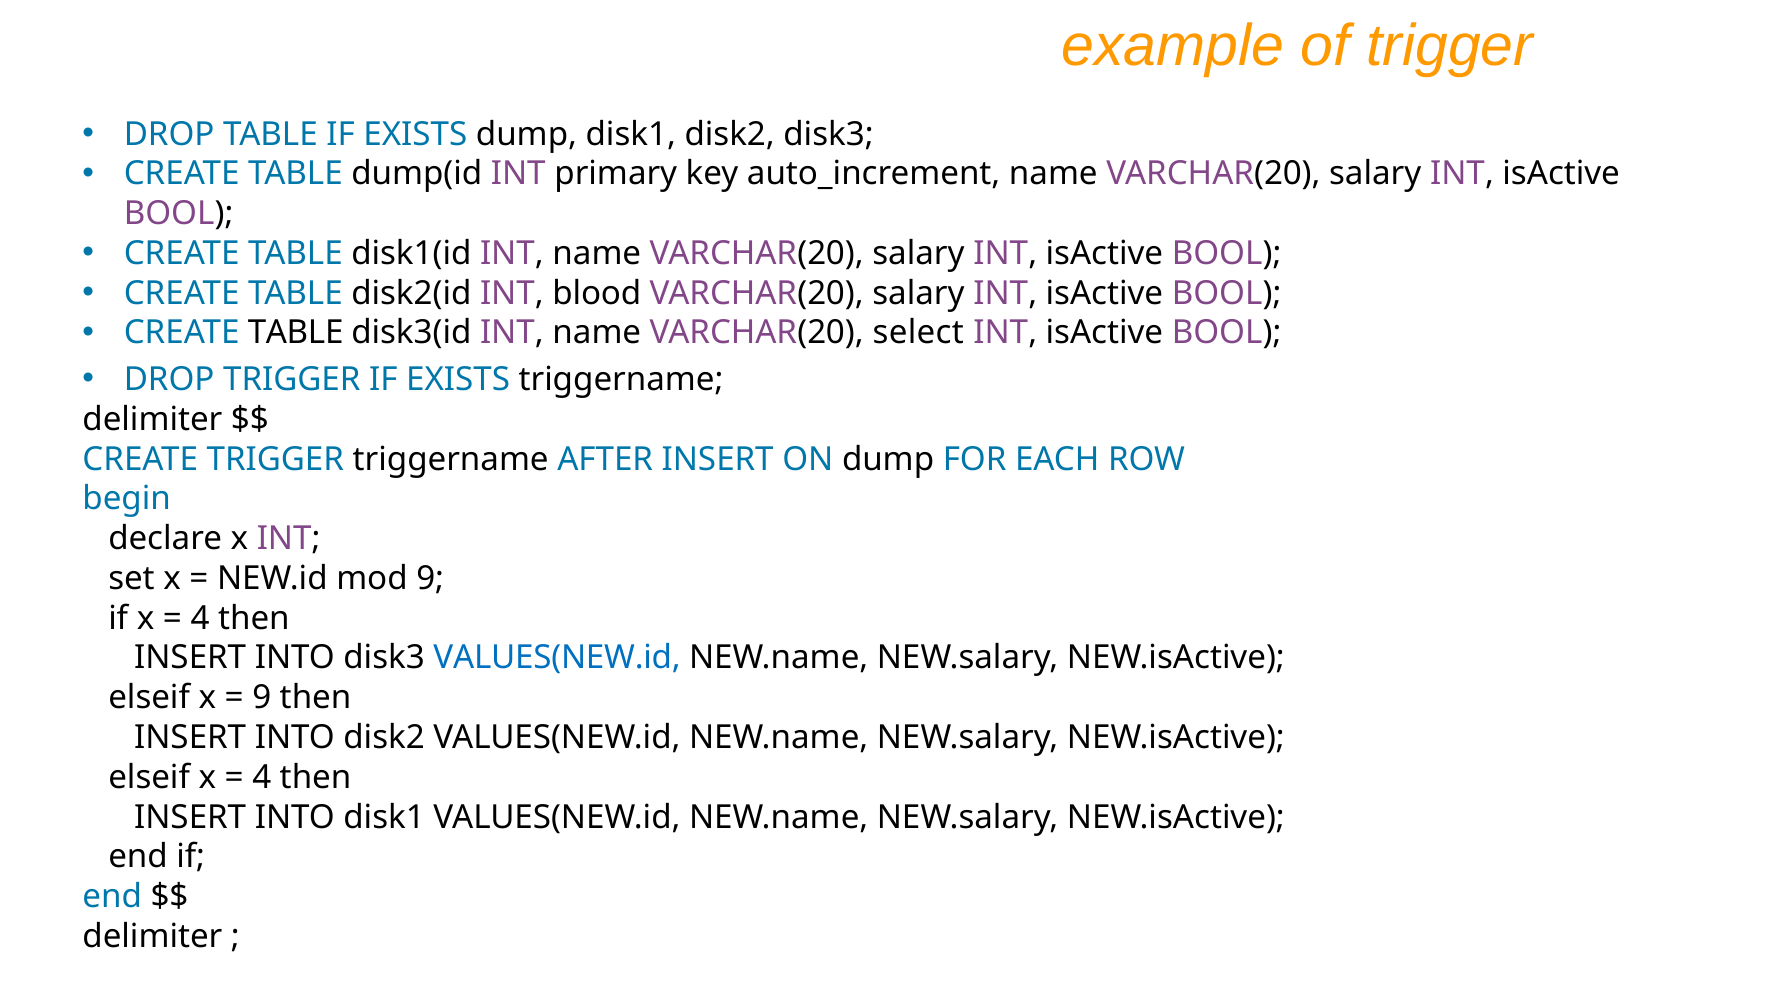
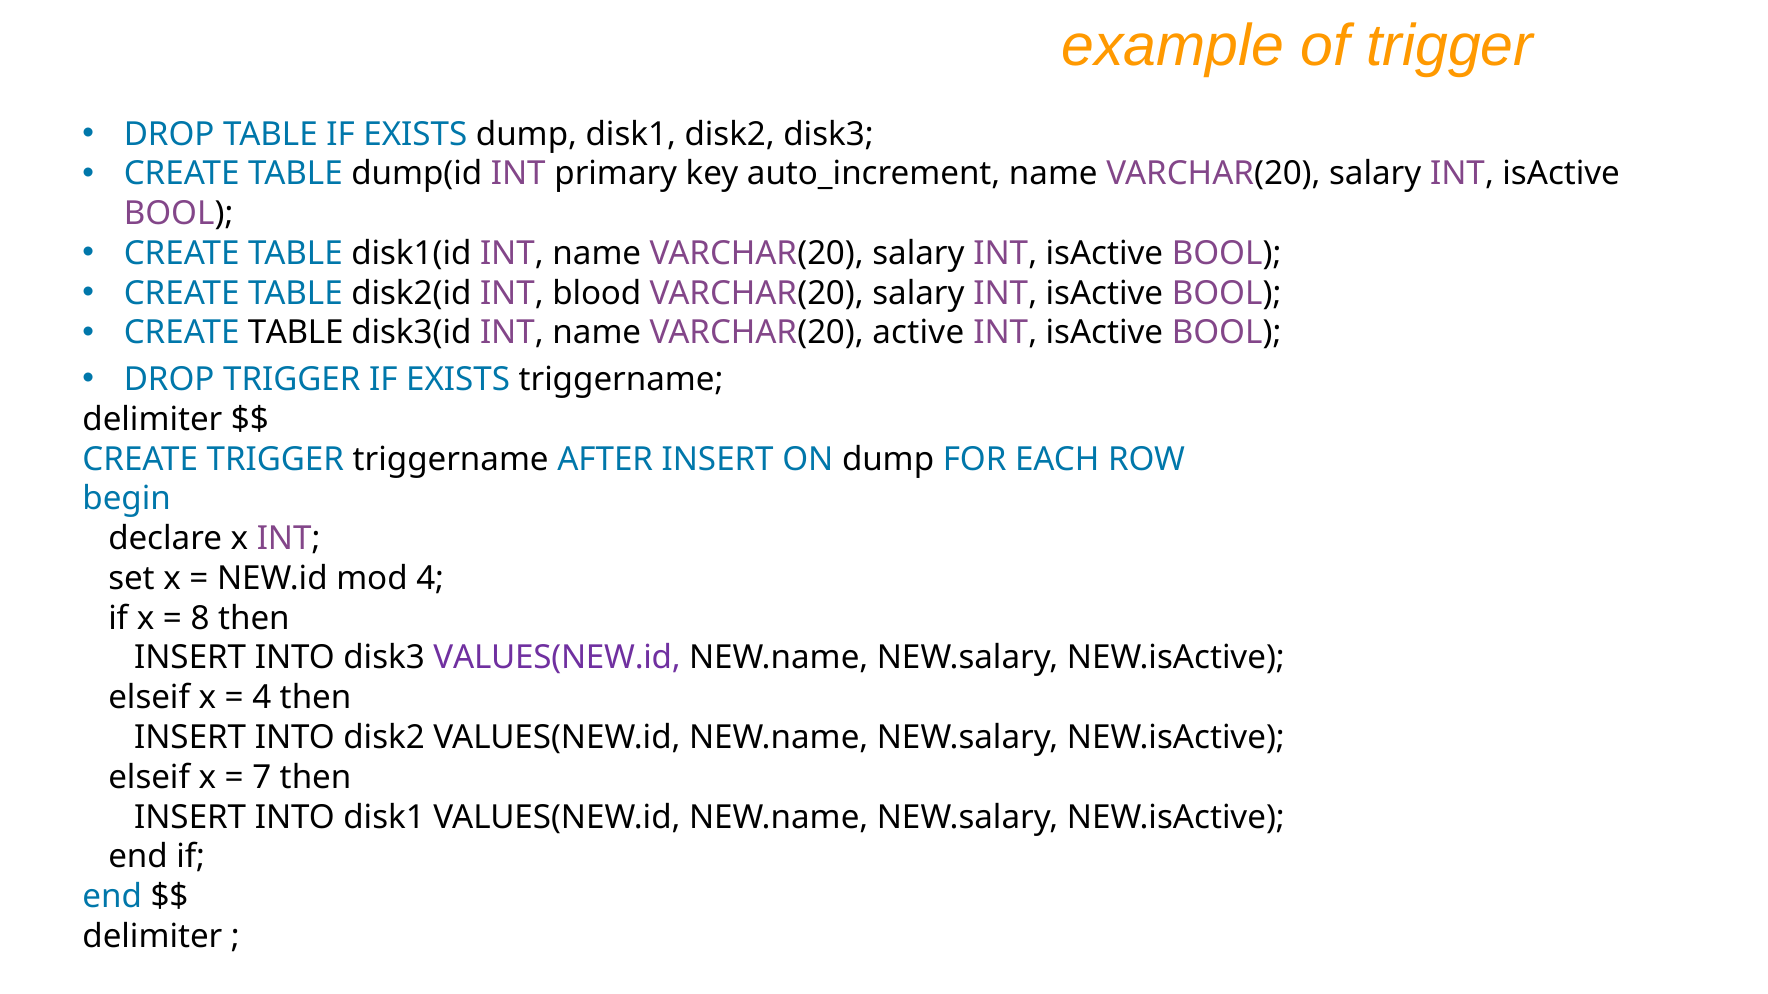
select: select -> active
mod 9: 9 -> 4
4 at (200, 619): 4 -> 8
VALUES(NEW.id at (557, 658) colour: blue -> purple
9 at (262, 698): 9 -> 4
4 at (262, 778): 4 -> 7
